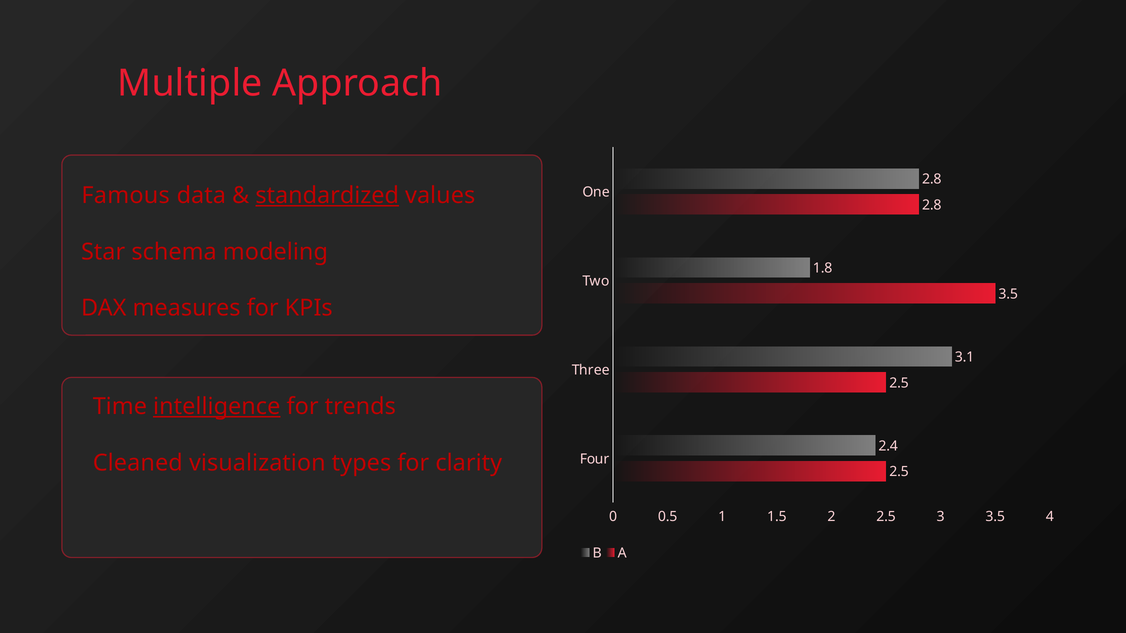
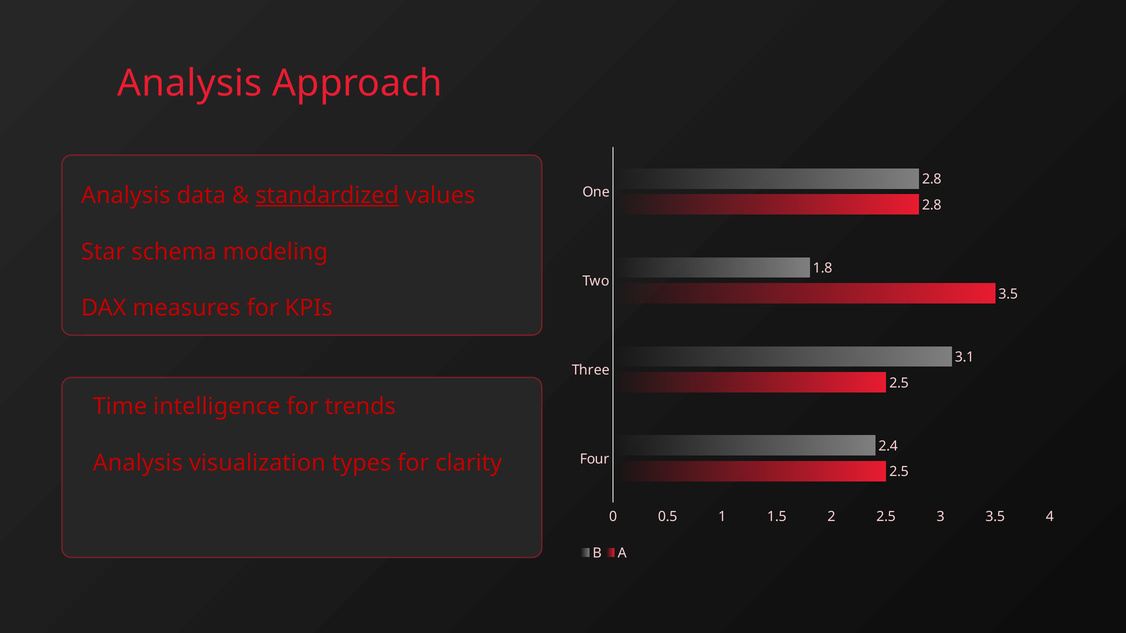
Multiple at (190, 83): Multiple -> Analysis
Famous at (126, 196): Famous -> Analysis
intelligence underline: present -> none
Cleaned at (138, 463): Cleaned -> Analysis
